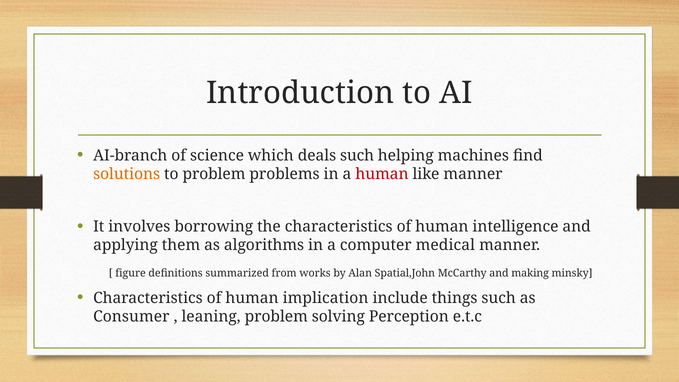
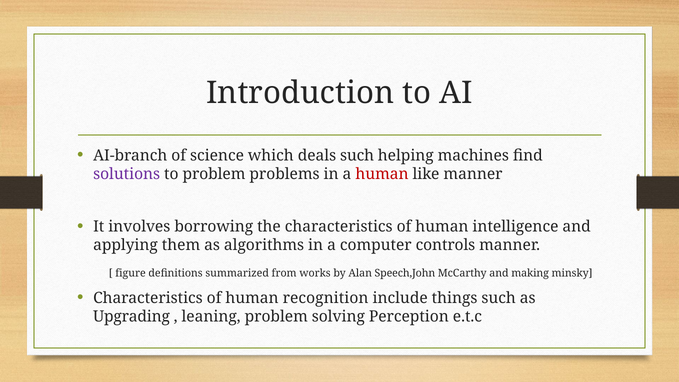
solutions colour: orange -> purple
medical: medical -> controls
Spatial,John: Spatial,John -> Speech,John
implication: implication -> recognition
Consumer: Consumer -> Upgrading
